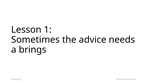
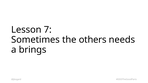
1: 1 -> 7
advice: advice -> others
